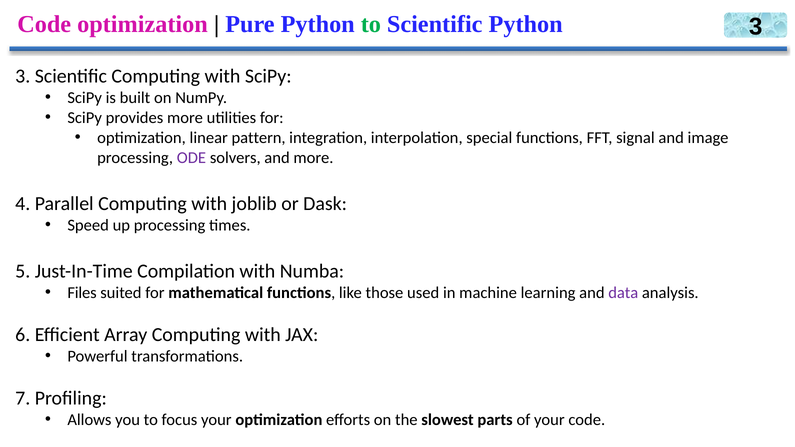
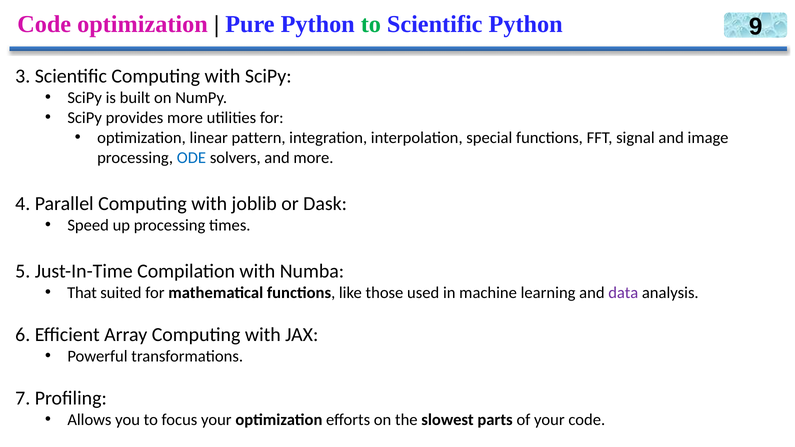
Python 3: 3 -> 9
ODE colour: purple -> blue
Files: Files -> That
